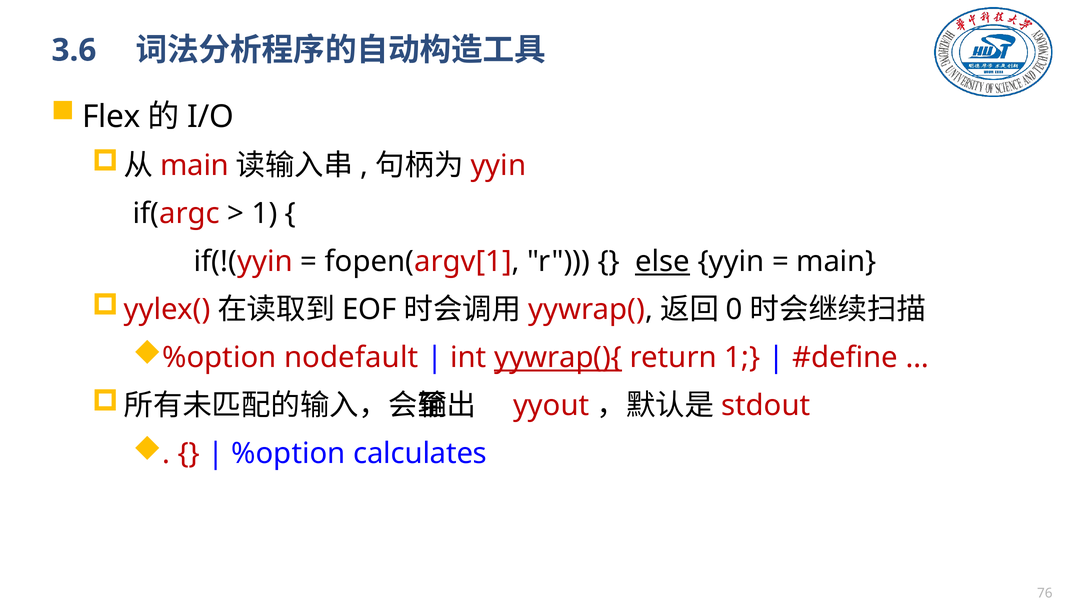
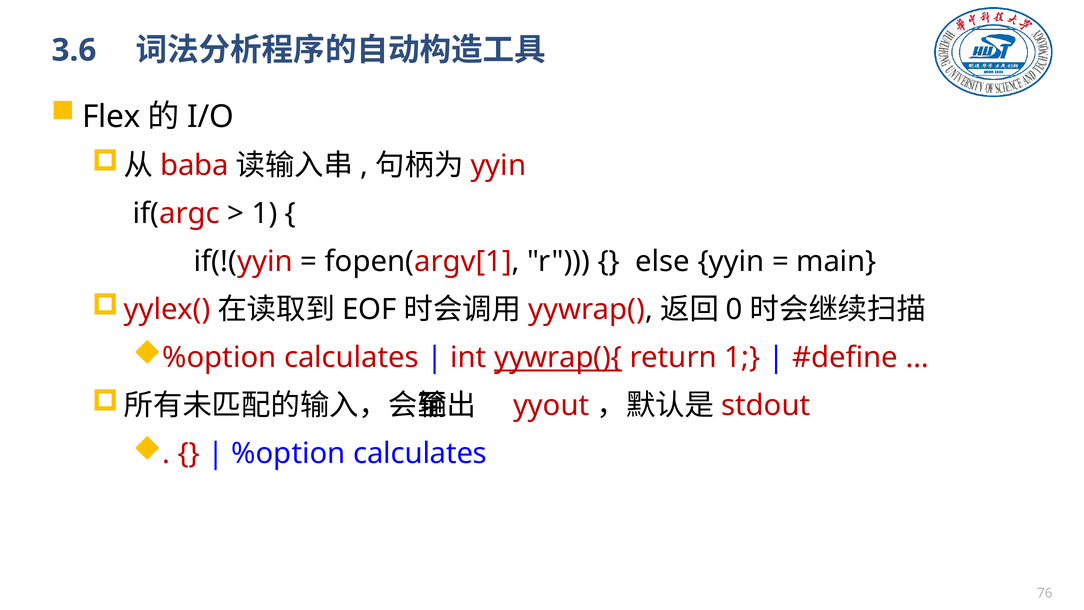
main at (195, 166): main -> baba
else underline: present -> none
nodefault at (351, 358): nodefault -> calculates
